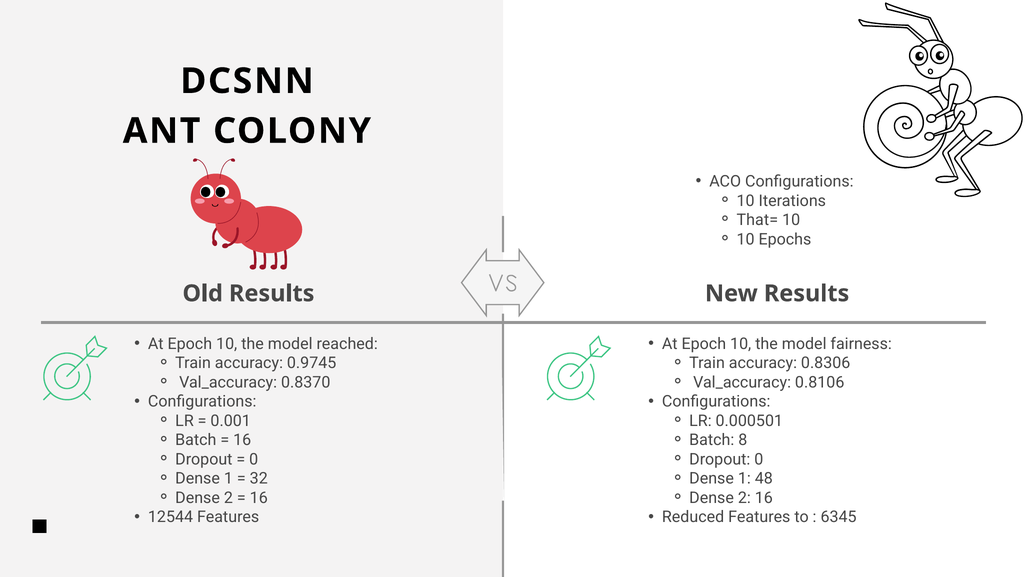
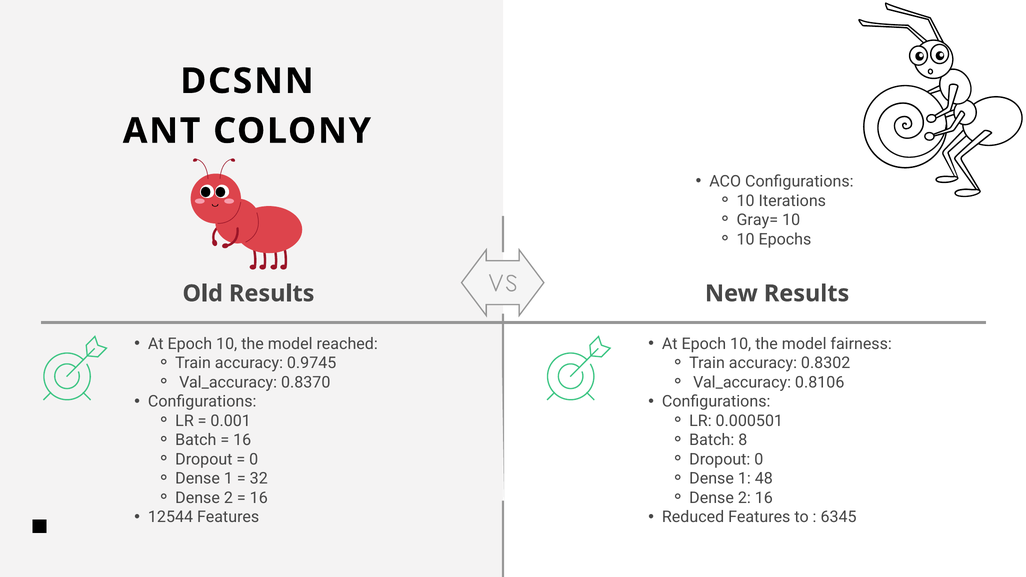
That=: That= -> Gray=
0.8306: 0.8306 -> 0.8302
